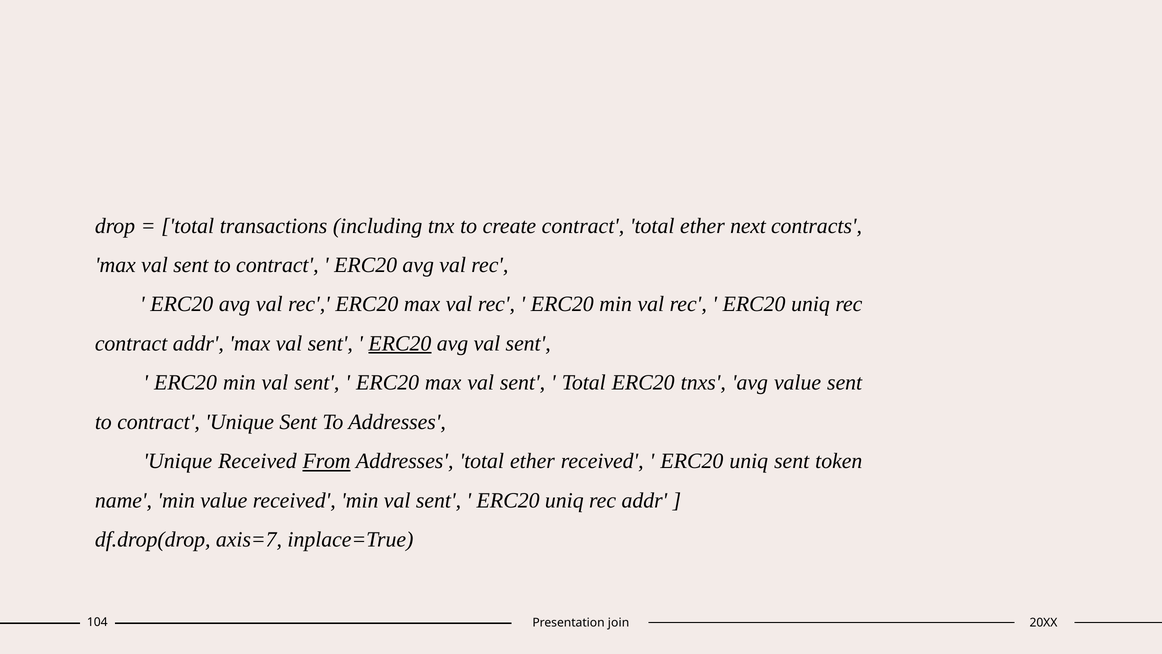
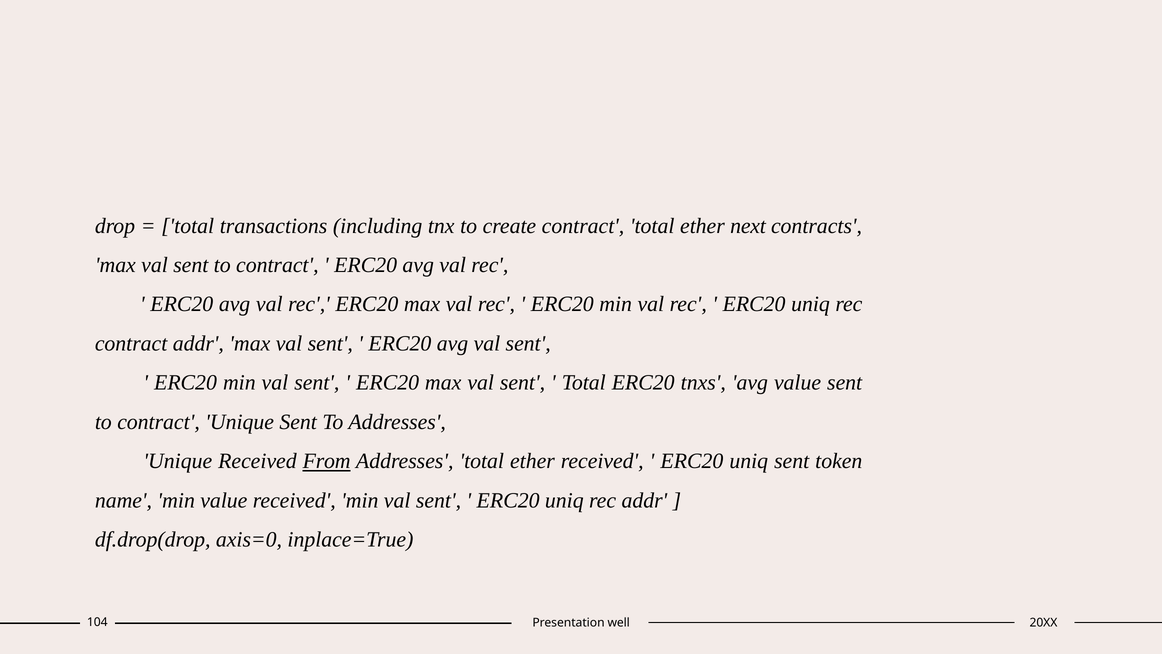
ERC20 at (400, 343) underline: present -> none
axis=7: axis=7 -> axis=0
join: join -> well
